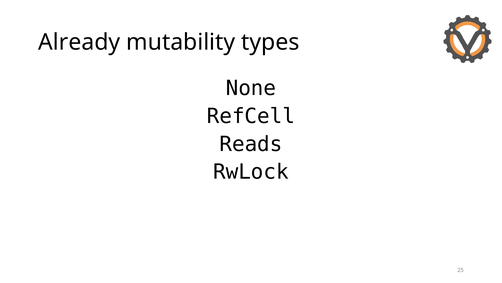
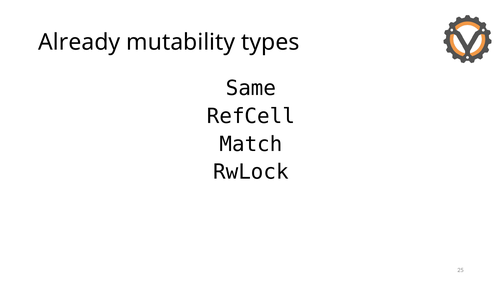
None: None -> Same
Reads: Reads -> Match
